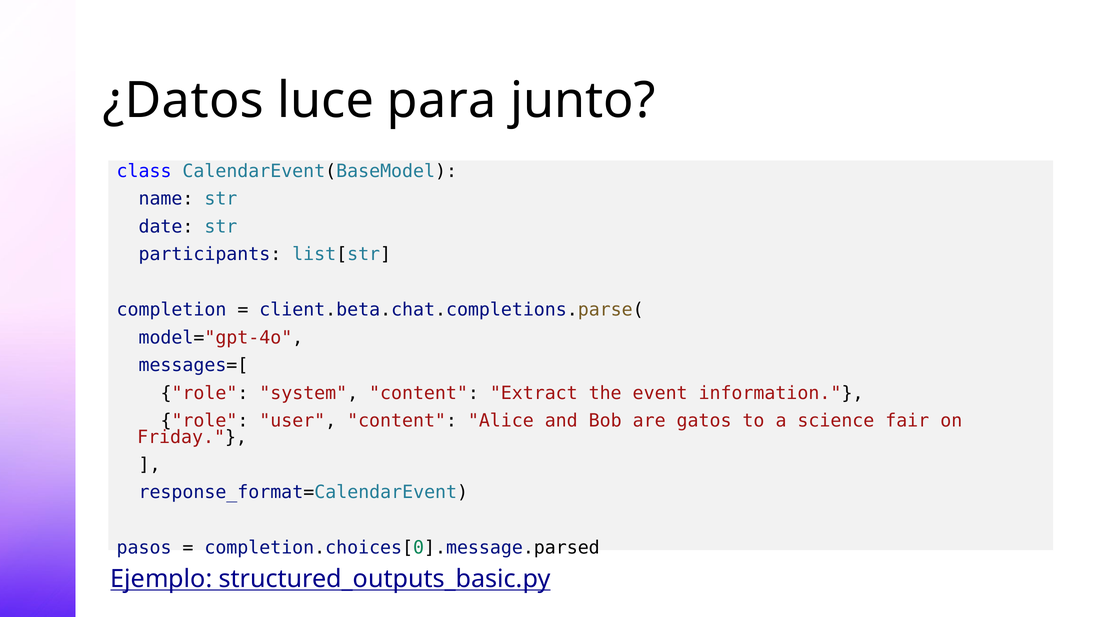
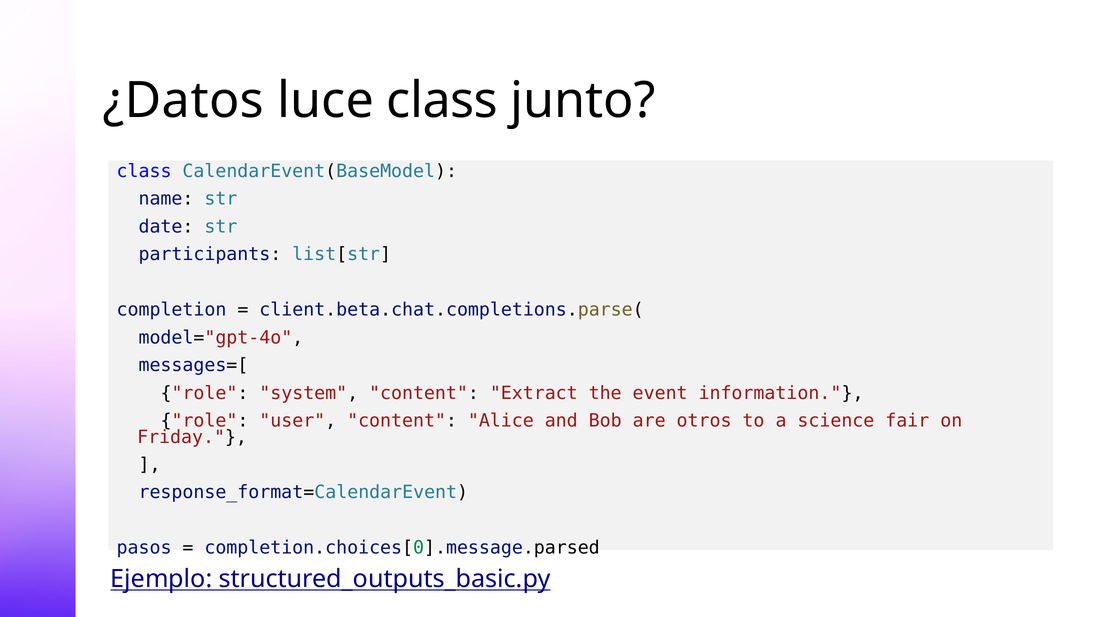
luce para: para -> class
gatos: gatos -> otros
